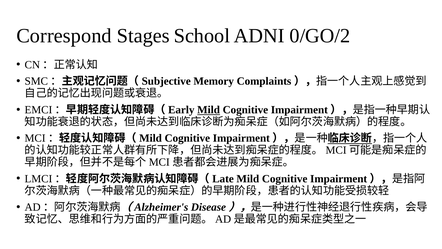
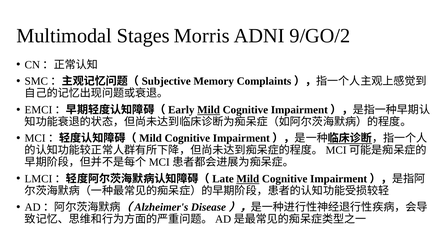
Correspond: Correspond -> Multimodal
School: School -> Morris
0/GO/2: 0/GO/2 -> 9/GO/2
Mild at (248, 178) underline: none -> present
